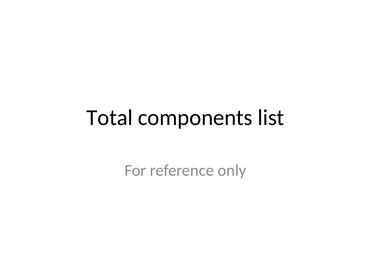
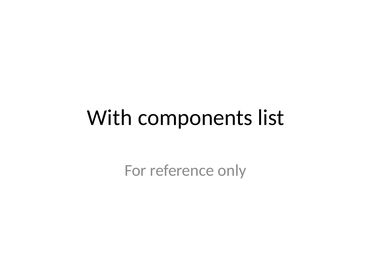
Total: Total -> With
